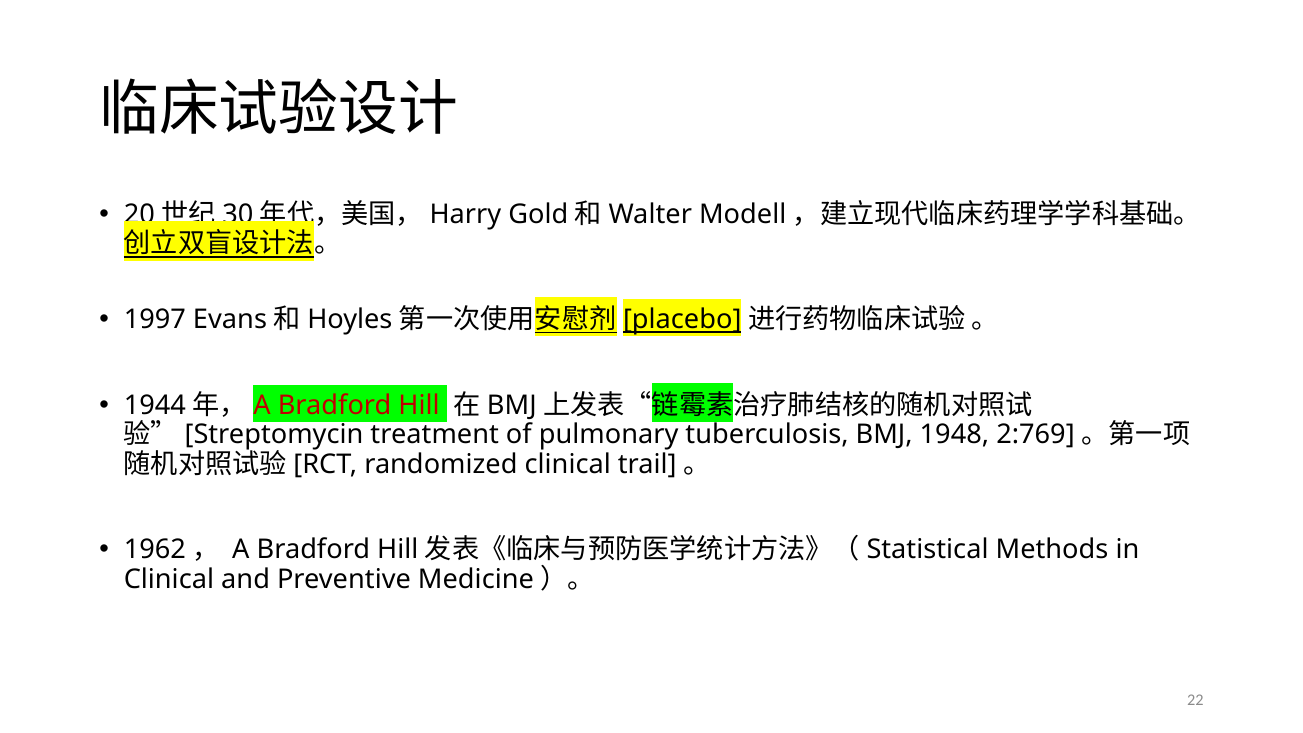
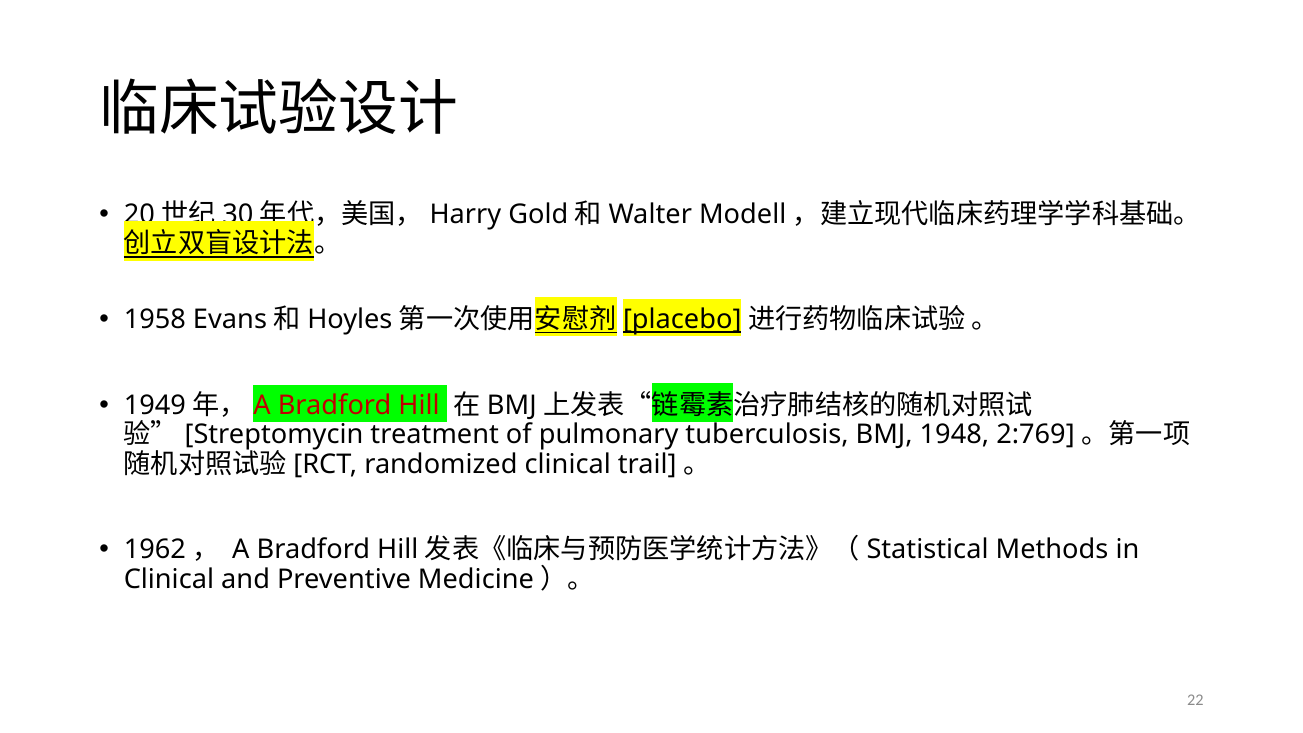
1997: 1997 -> 1958
1944: 1944 -> 1949
